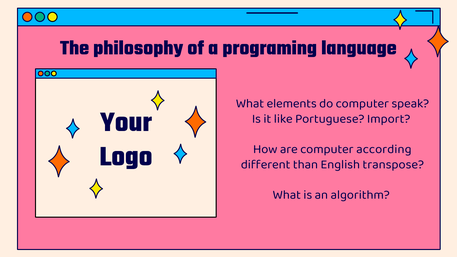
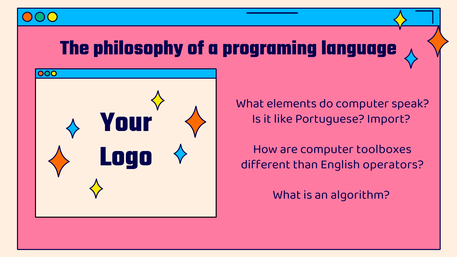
according: according -> toolboxes
transpose: transpose -> operators
